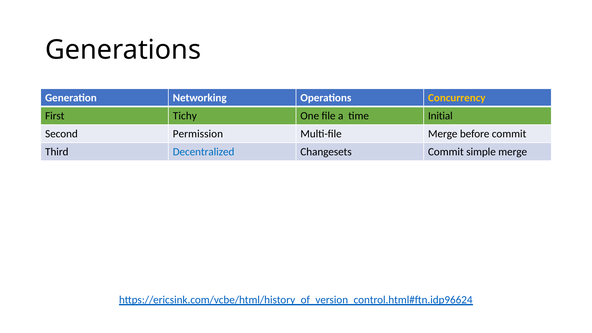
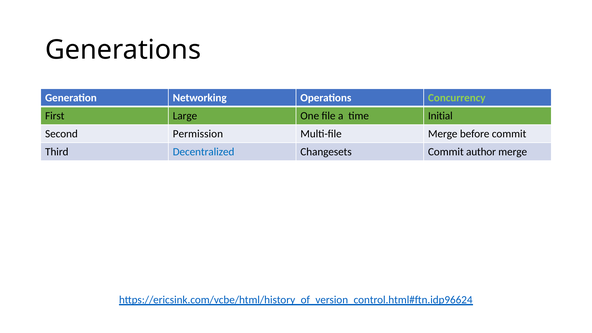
Concurrency colour: yellow -> light green
Tichy: Tichy -> Large
simple: simple -> author
